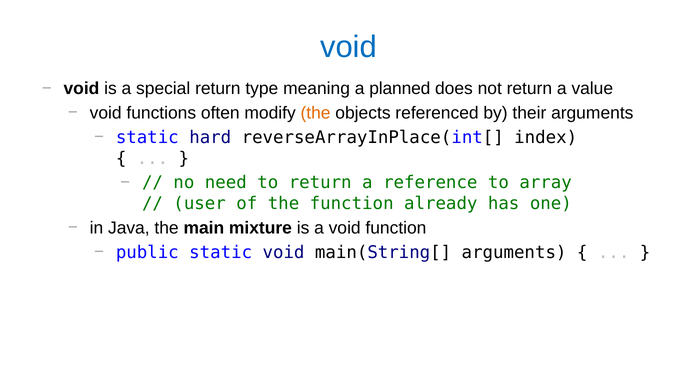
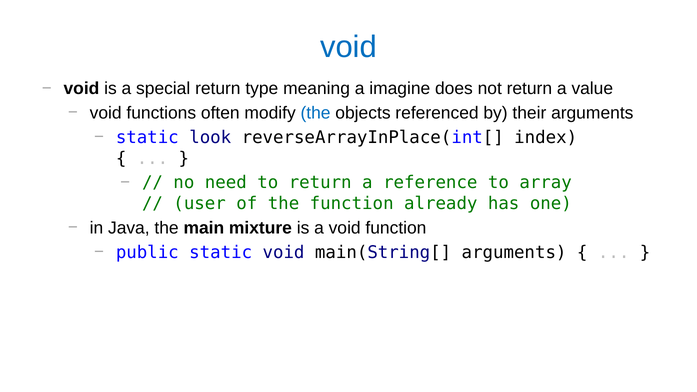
planned: planned -> imagine
the at (316, 113) colour: orange -> blue
hard: hard -> look
